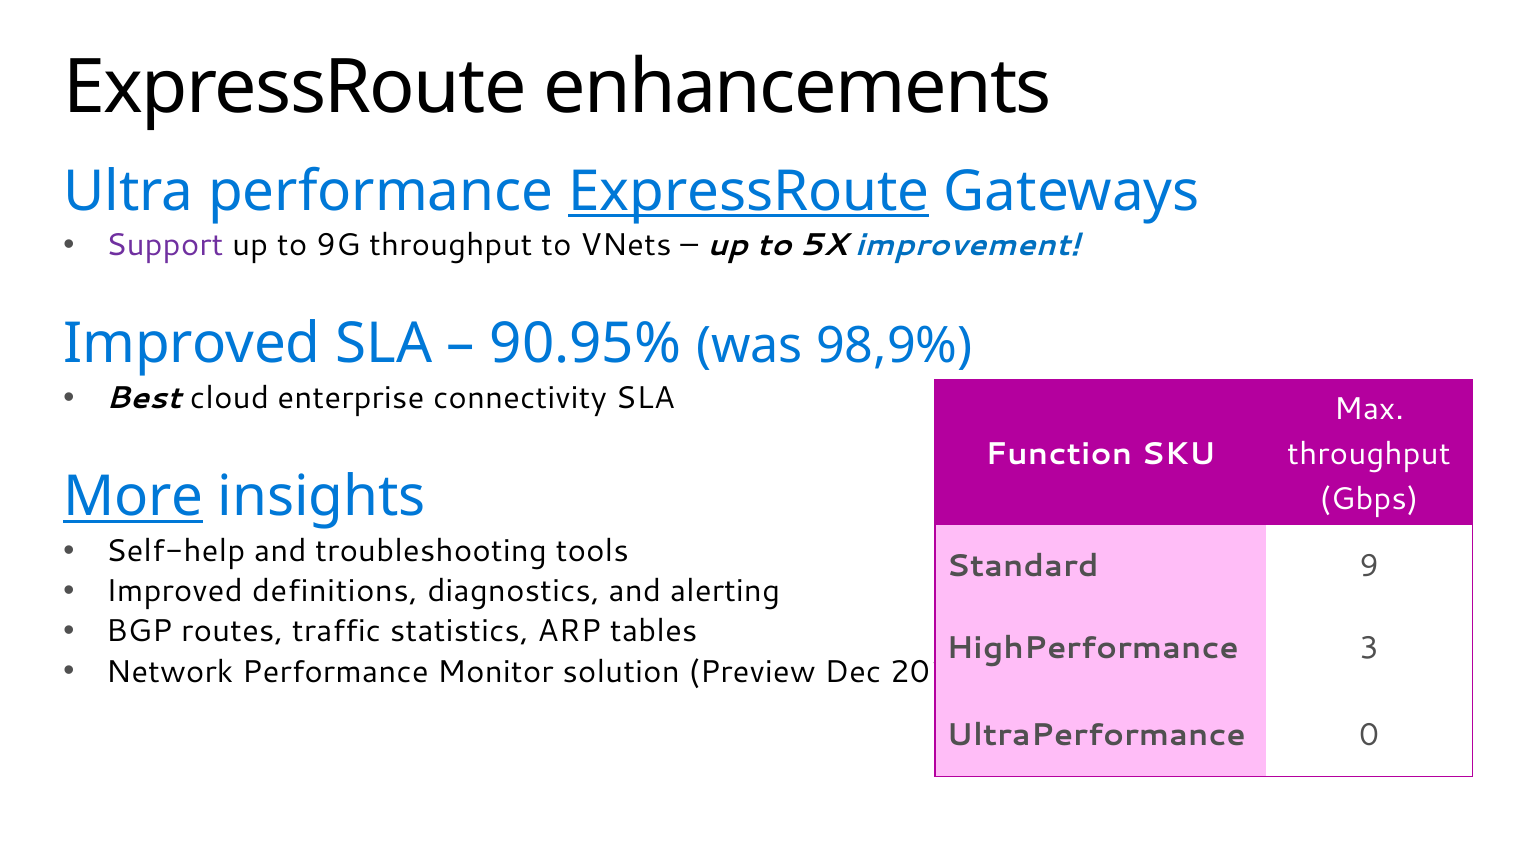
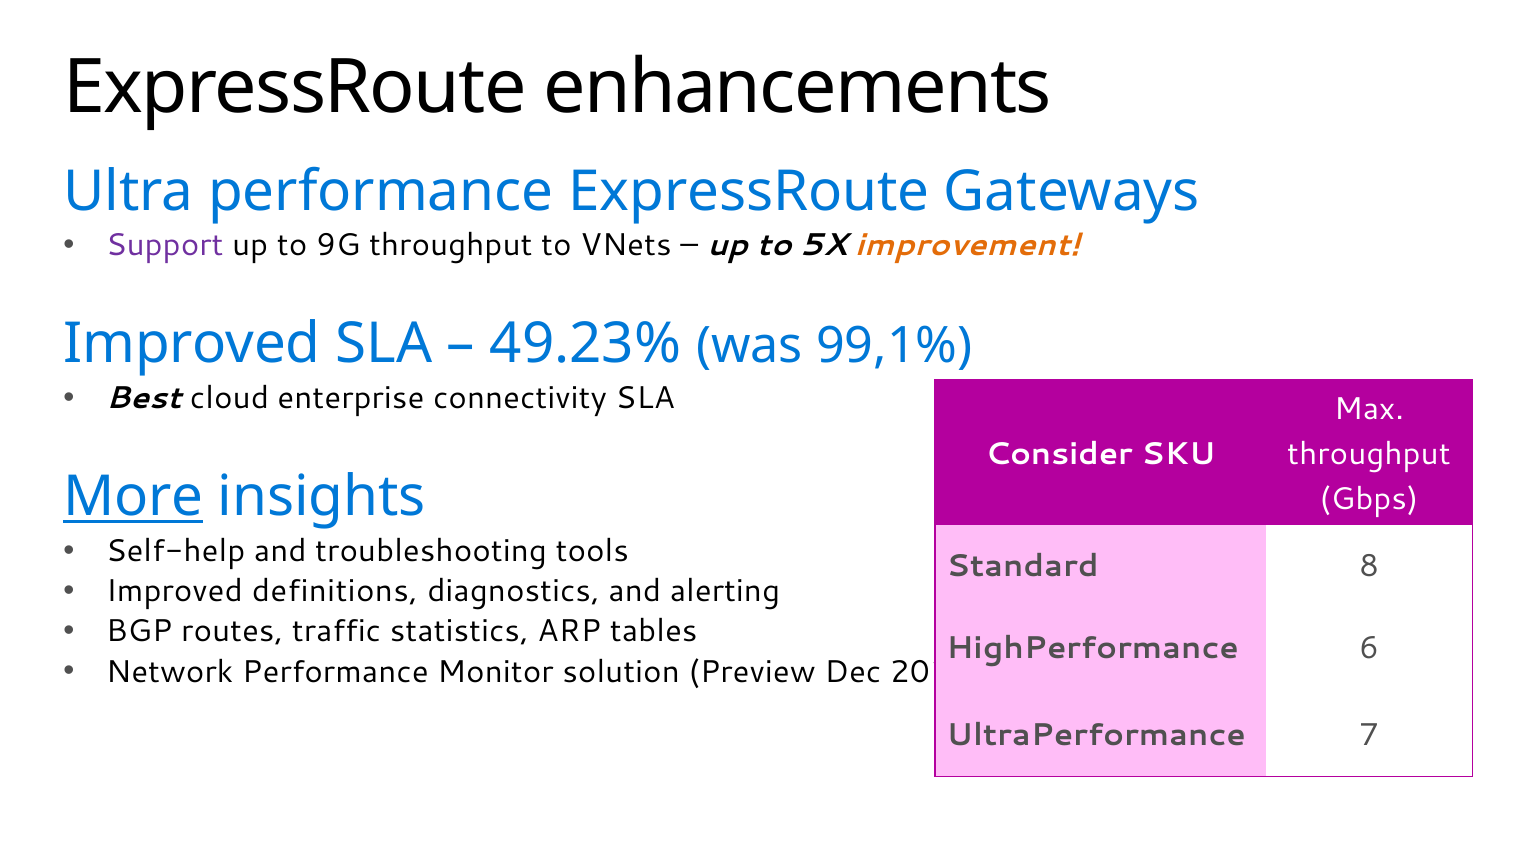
ExpressRoute at (749, 192) underline: present -> none
improvement colour: blue -> orange
90.95%: 90.95% -> 49.23%
98,9%: 98,9% -> 99,1%
Function: Function -> Consider
9: 9 -> 8
3: 3 -> 6
0: 0 -> 7
